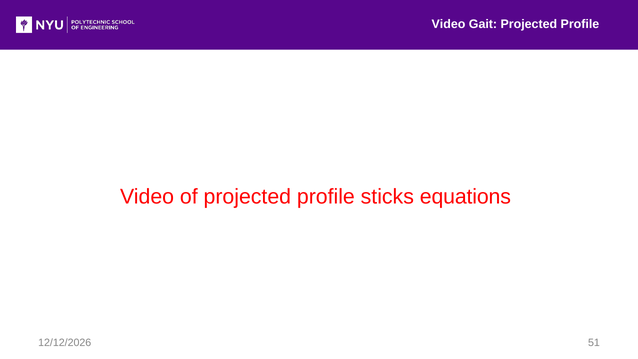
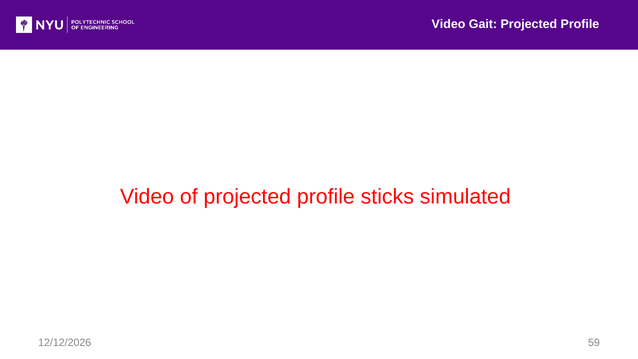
equations: equations -> simulated
51: 51 -> 59
